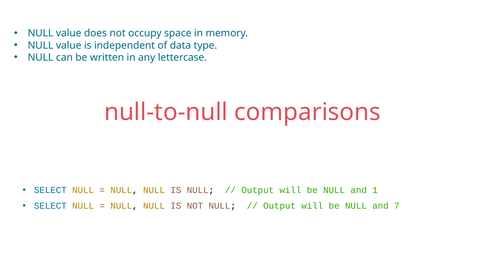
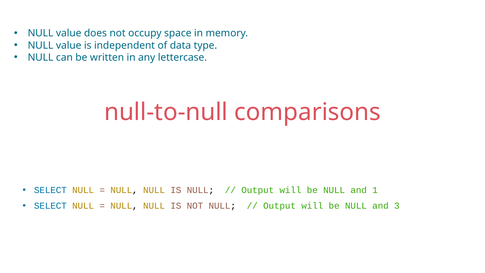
7: 7 -> 3
